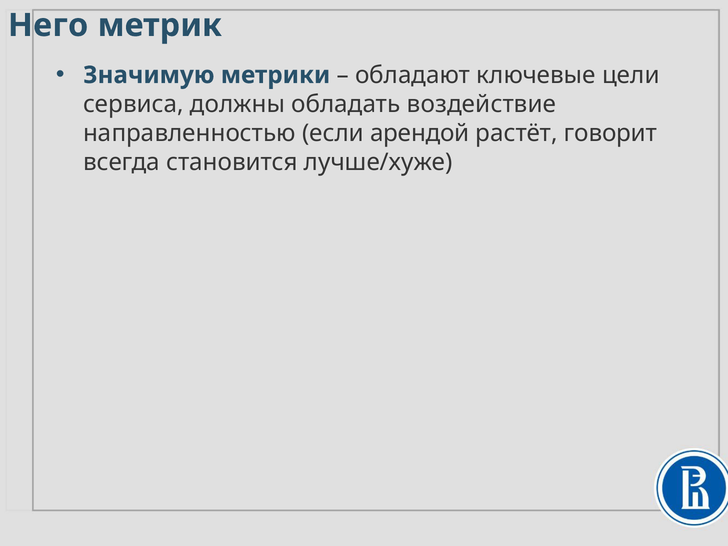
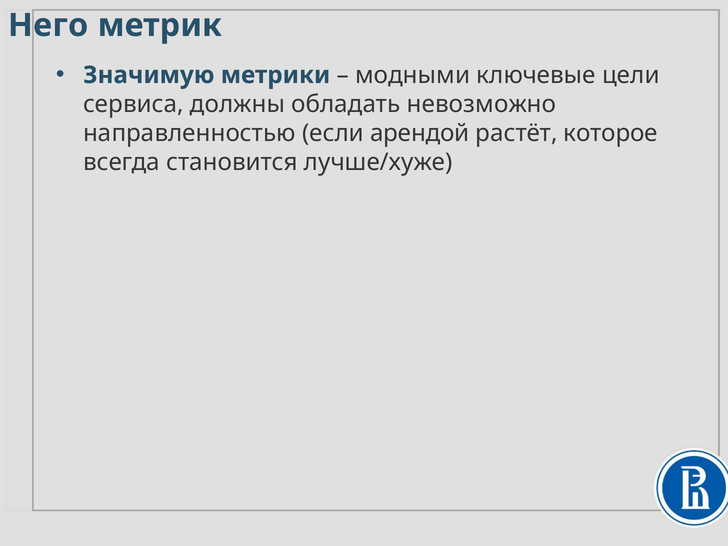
обладают: обладают -> модными
воздействие: воздействие -> невозможно
говорит: говорит -> которое
